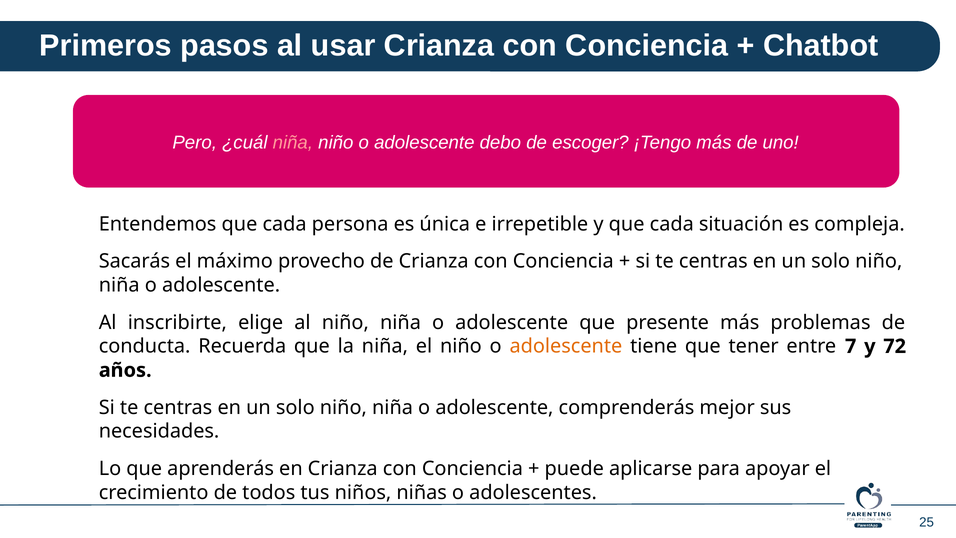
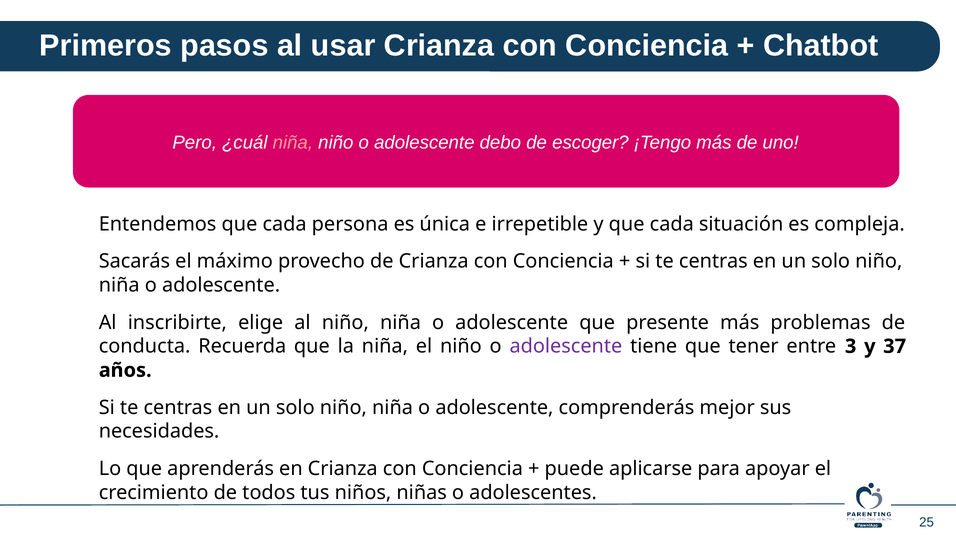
adolescente at (566, 346) colour: orange -> purple
7: 7 -> 3
72: 72 -> 37
